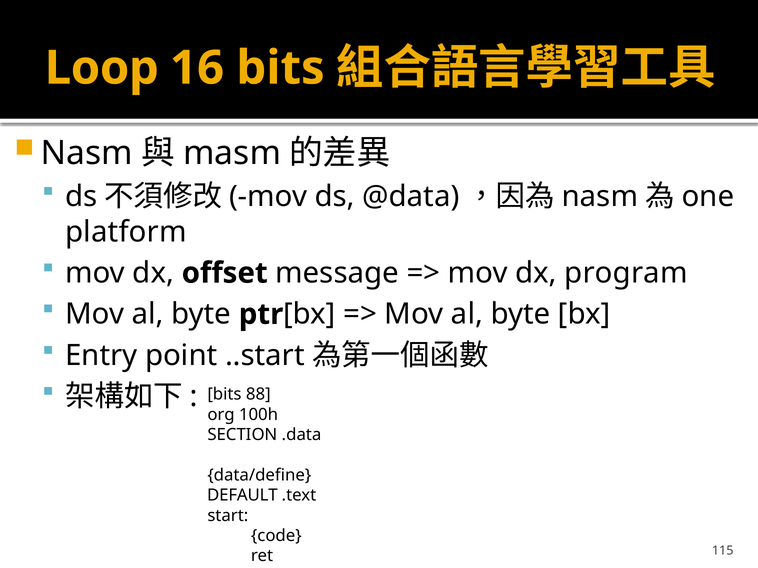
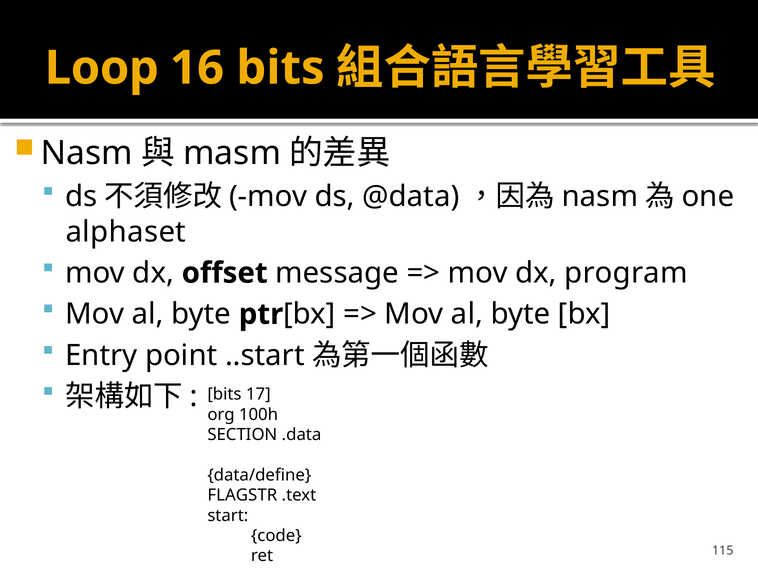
platform: platform -> alphaset
88: 88 -> 17
DEFAULT: DEFAULT -> FLAGSTR
